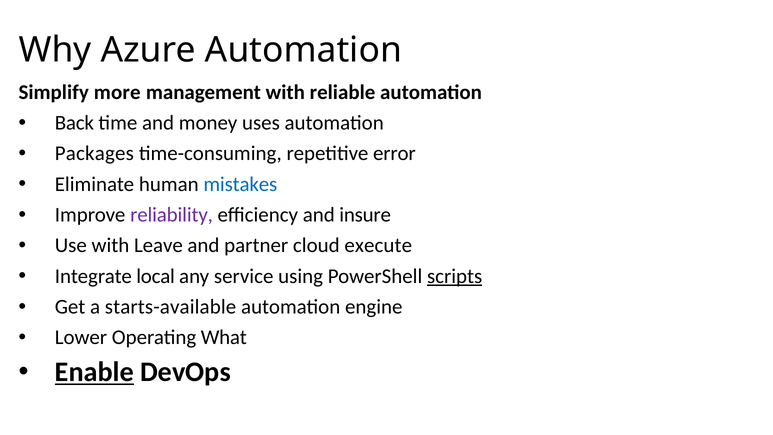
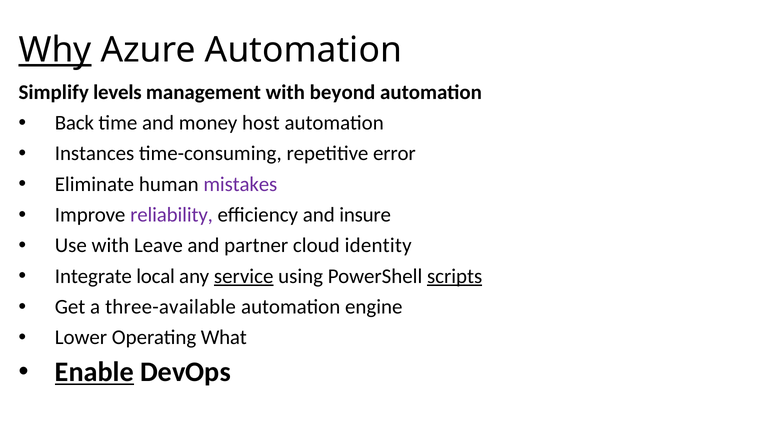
Why underline: none -> present
more: more -> levels
reliable: reliable -> beyond
uses: uses -> host
Packages: Packages -> Instances
mistakes colour: blue -> purple
execute: execute -> identity
service underline: none -> present
starts-available: starts-available -> three-available
